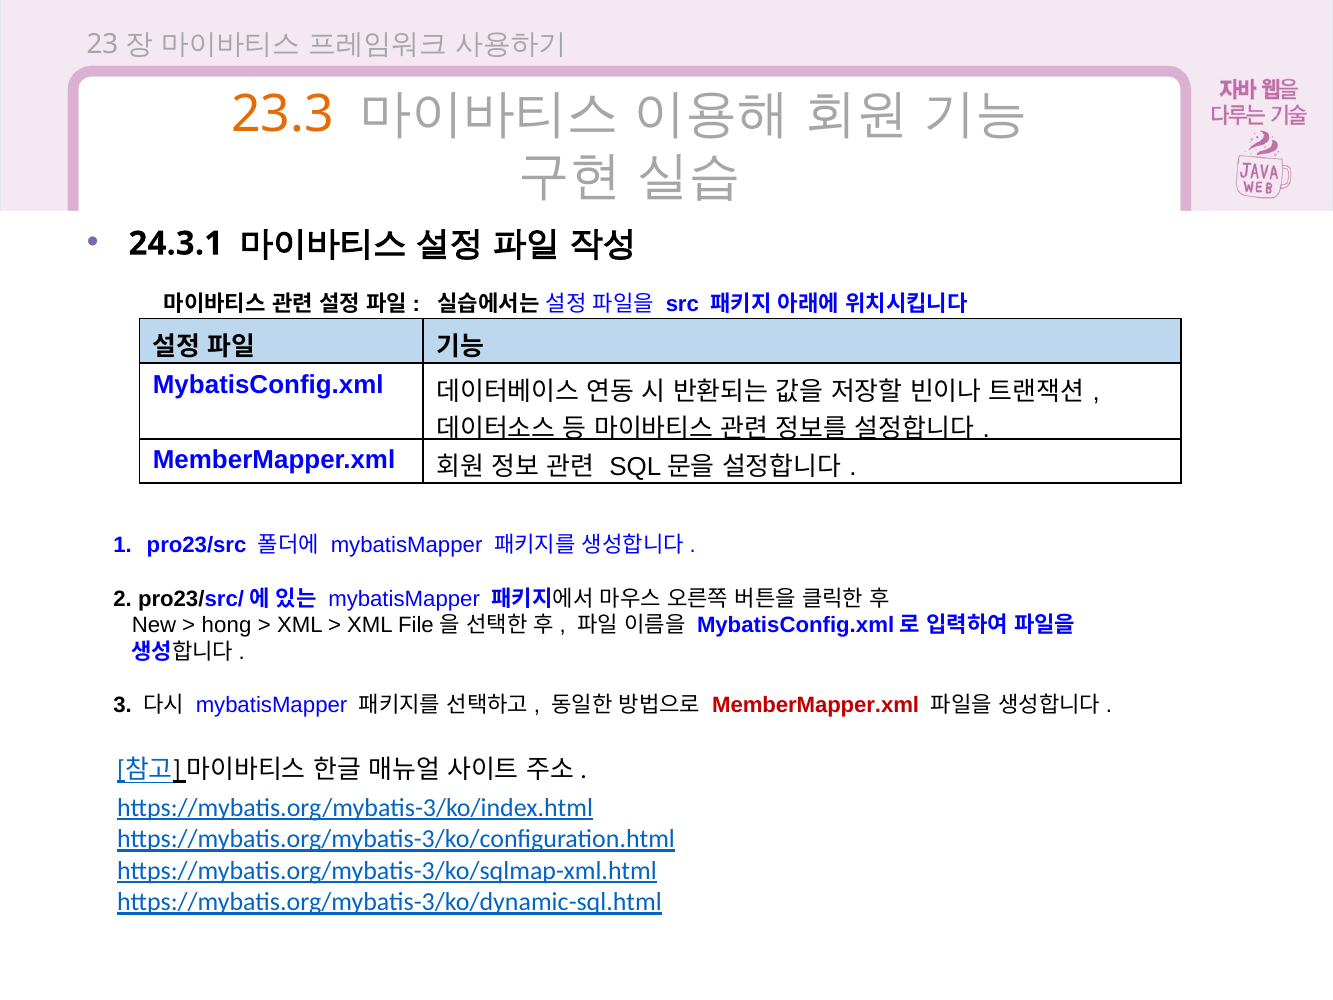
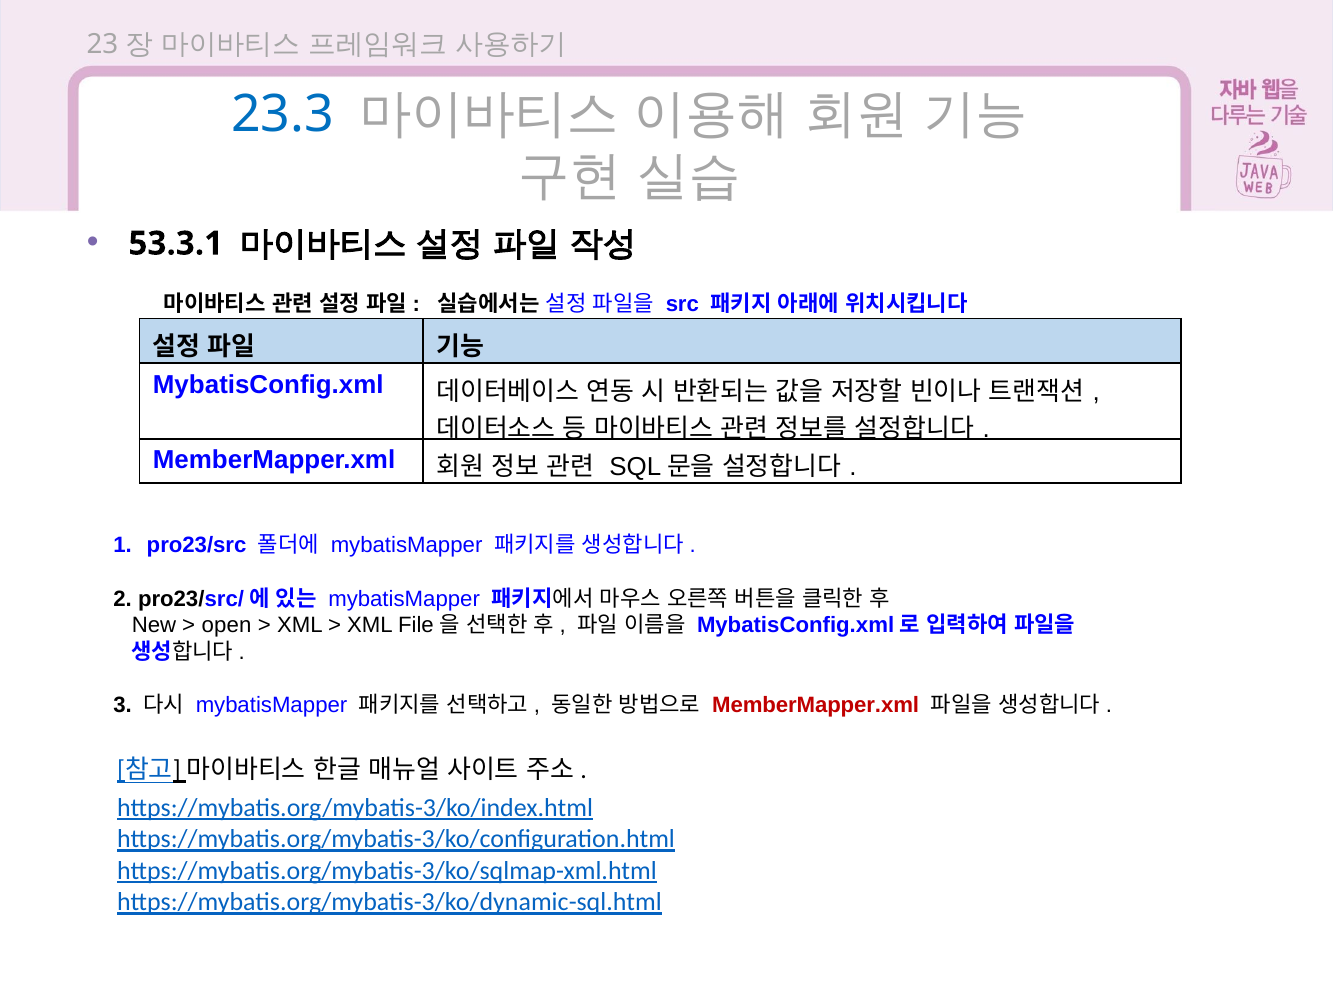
23.3 colour: orange -> blue
24.3.1: 24.3.1 -> 53.3.1
hong: hong -> open
